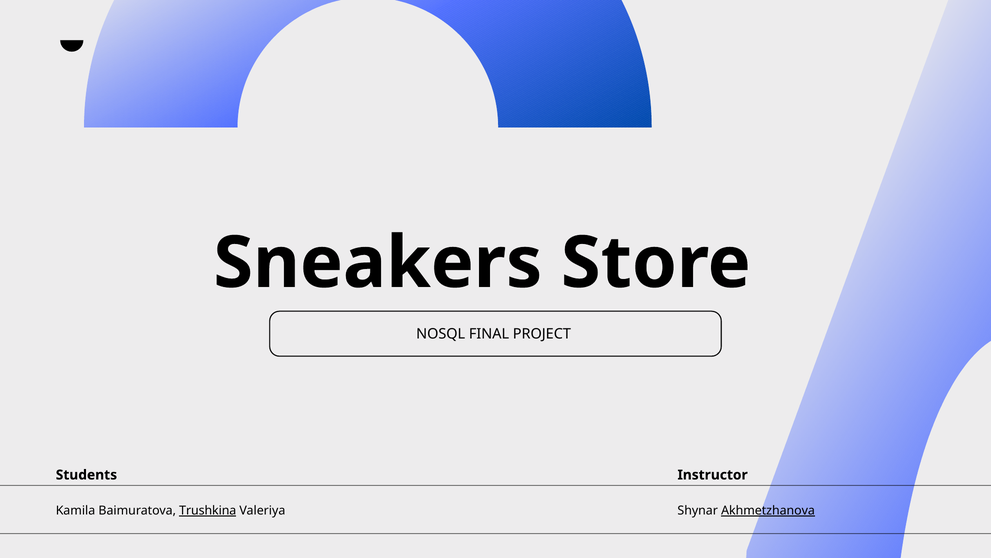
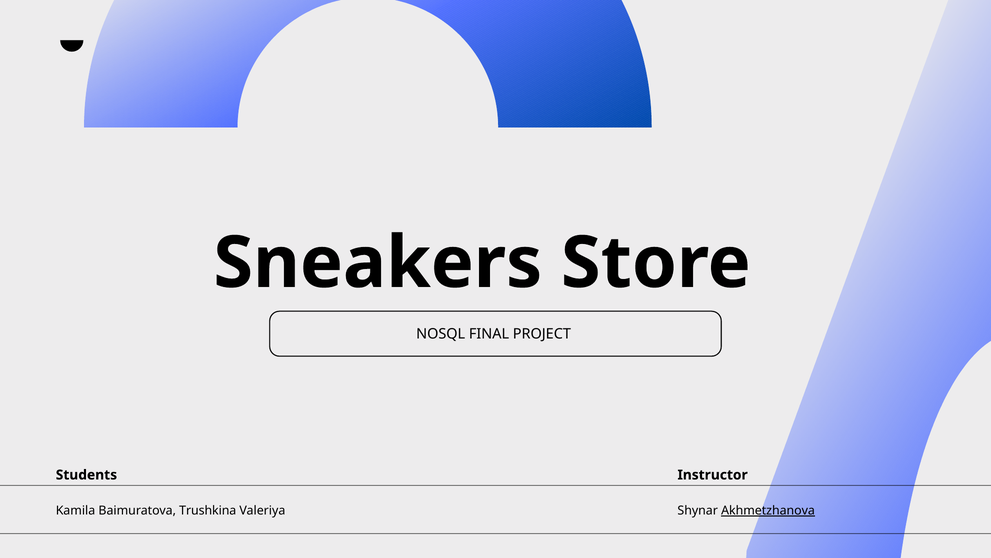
Trushkina underline: present -> none
